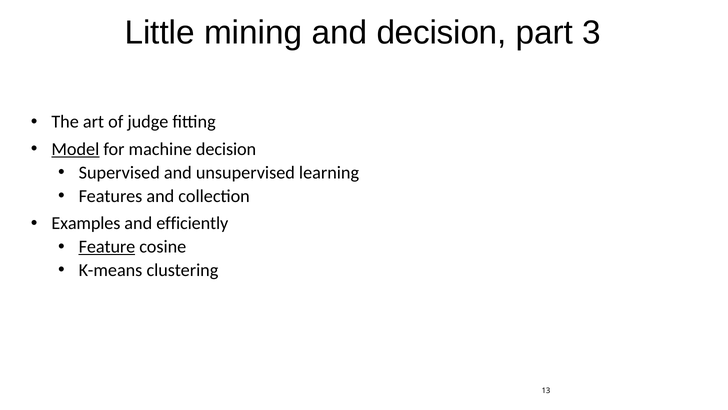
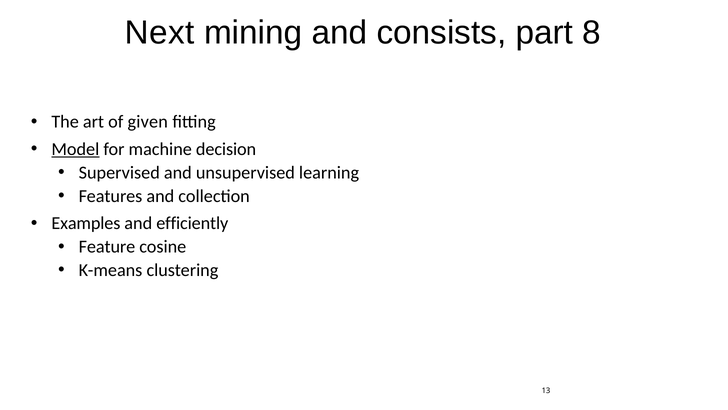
Little: Little -> Next
and decision: decision -> consists
3: 3 -> 8
judge: judge -> given
Feature underline: present -> none
